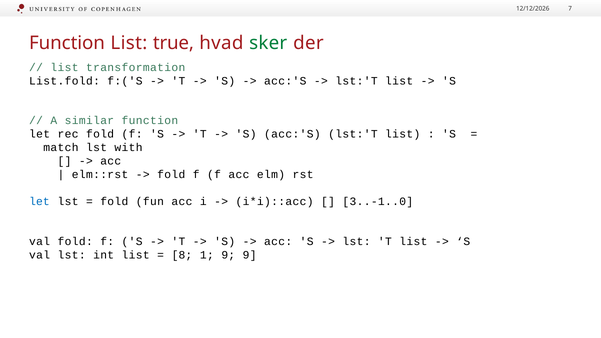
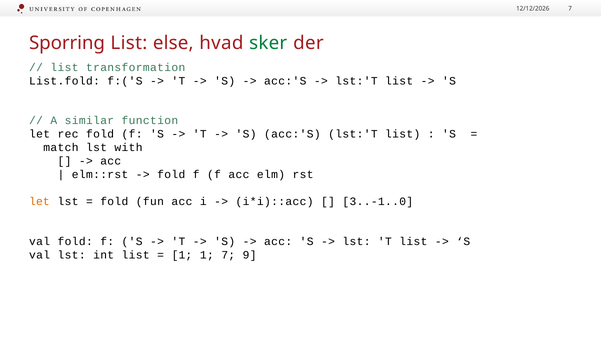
Function at (67, 43): Function -> Sporring
true: true -> else
let at (39, 202) colour: blue -> orange
8 at (182, 255): 8 -> 1
1 9: 9 -> 7
